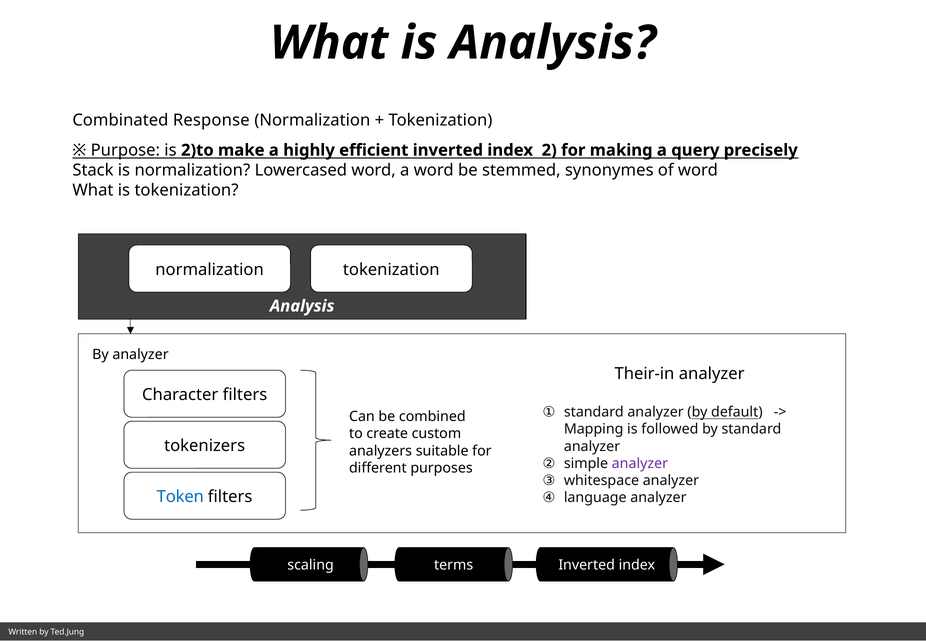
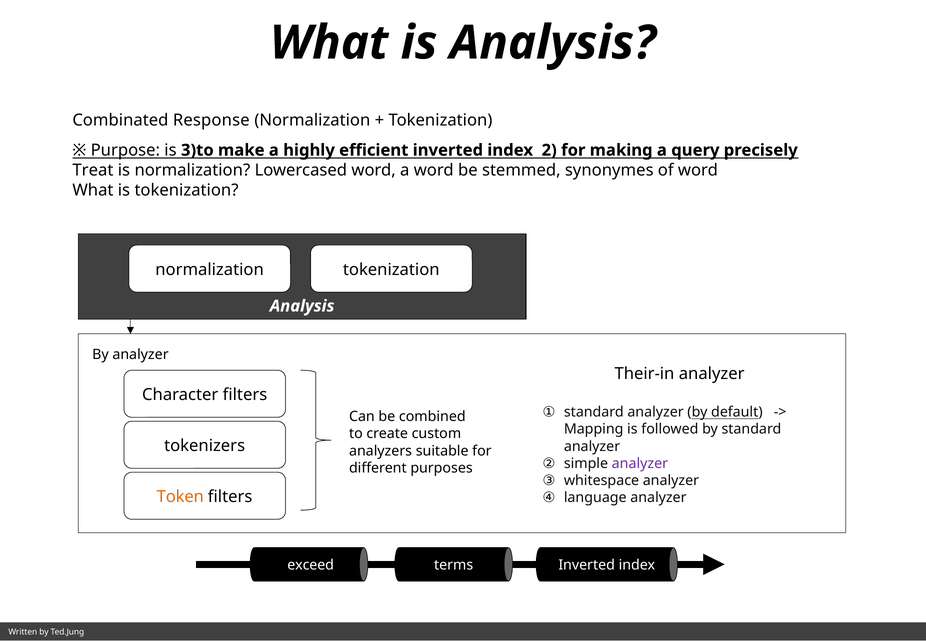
2)to: 2)to -> 3)to
Stack: Stack -> Treat
Token colour: blue -> orange
scaling: scaling -> exceed
